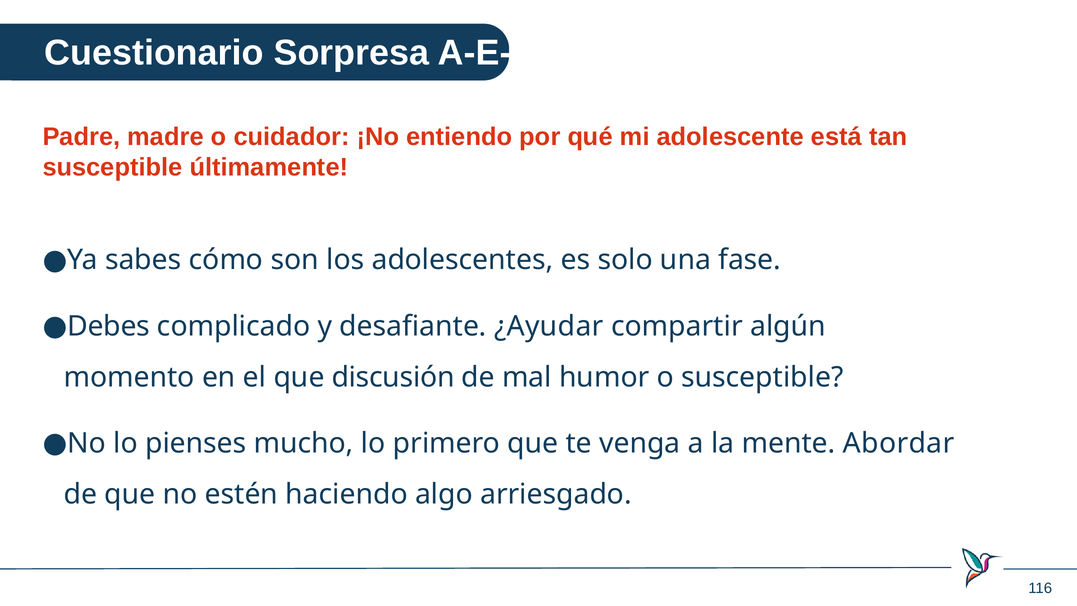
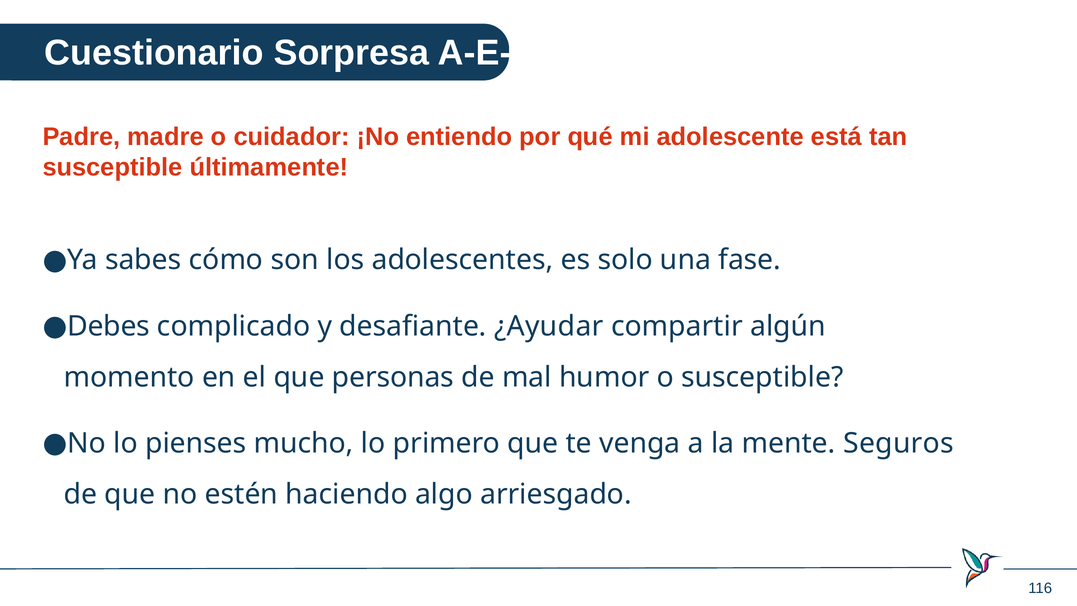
discusión: discusión -> personas
Abordar: Abordar -> Seguros
